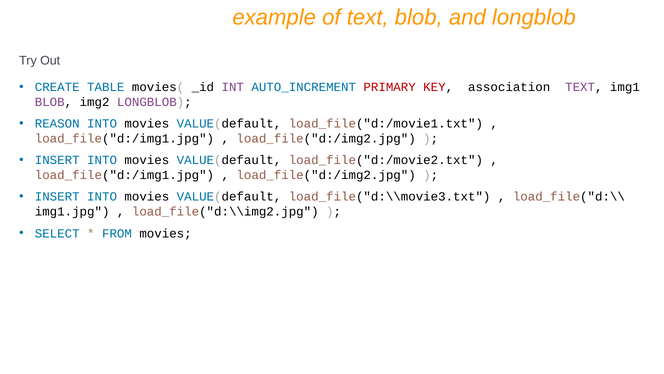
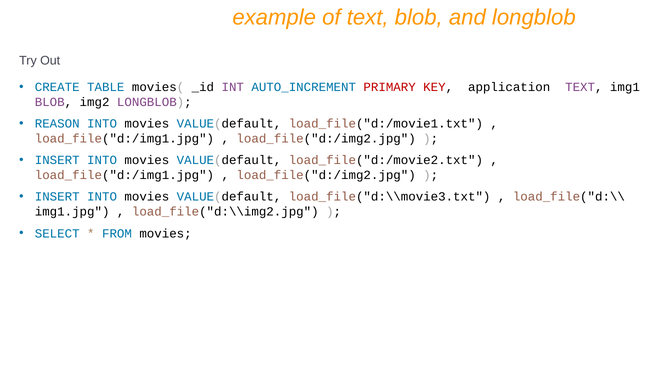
association: association -> application
